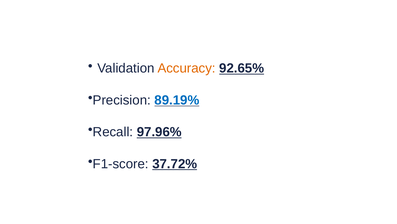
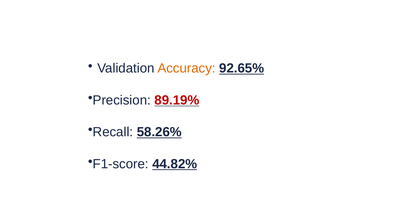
89.19% colour: blue -> red
97.96%: 97.96% -> 58.26%
37.72%: 37.72% -> 44.82%
